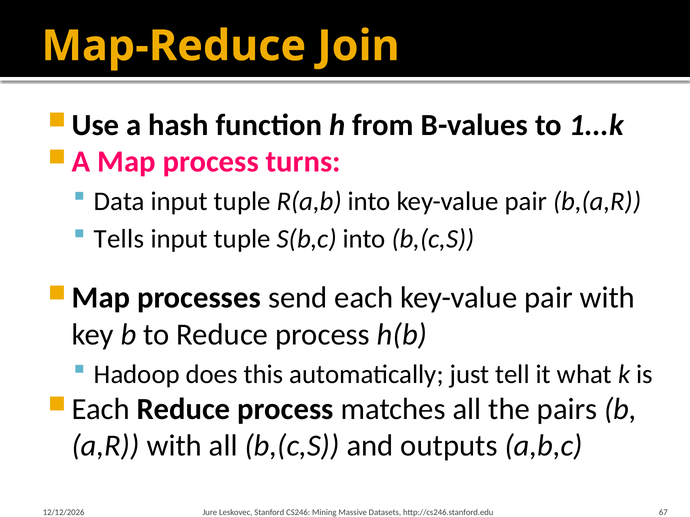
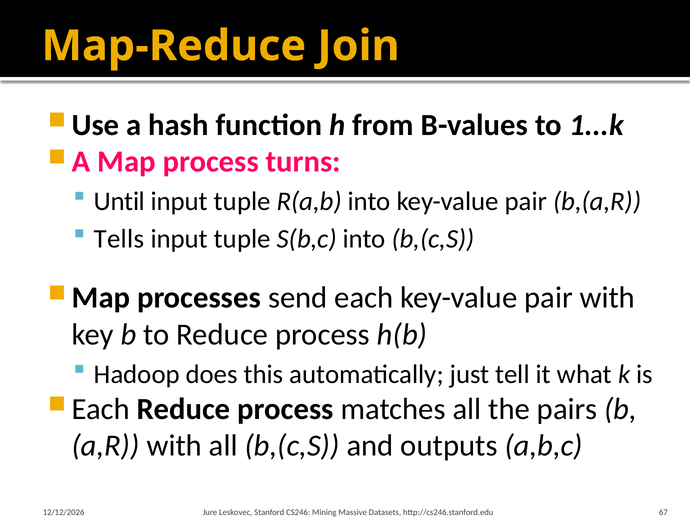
Data: Data -> Until
